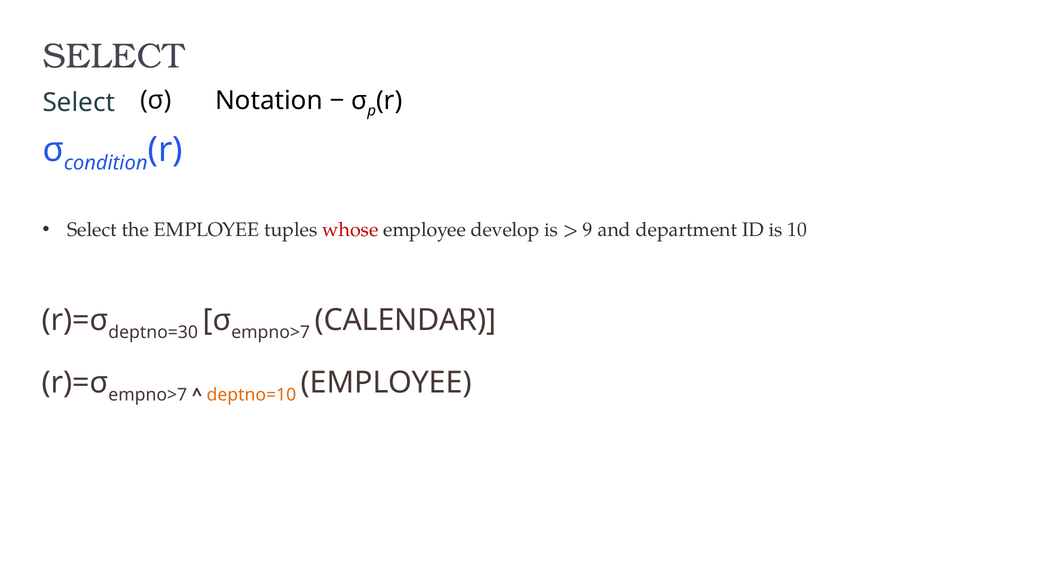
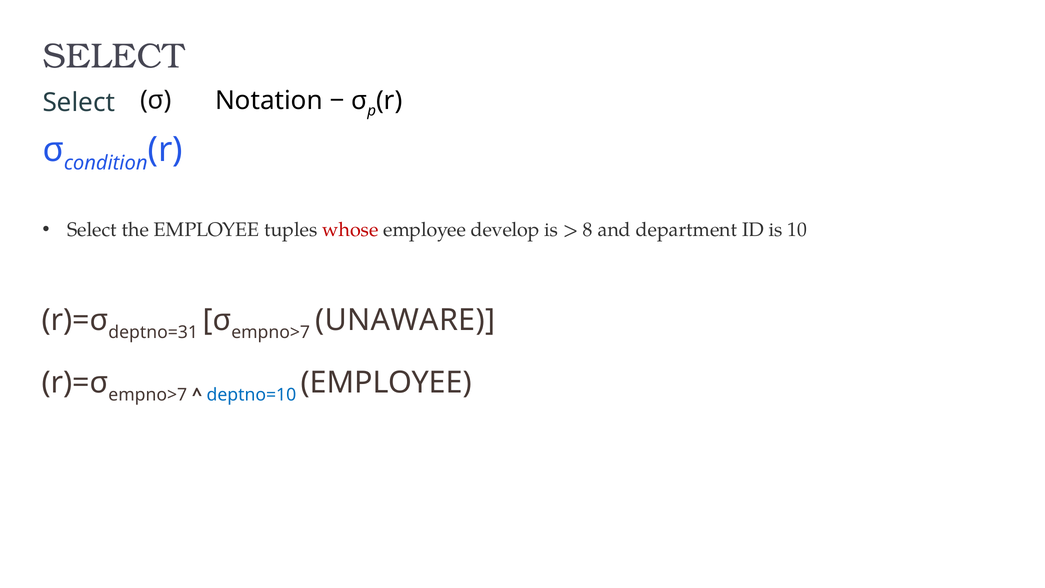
9: 9 -> 8
deptno=30: deptno=30 -> deptno=31
CALENDAR: CALENDAR -> UNAWARE
deptno=10 colour: orange -> blue
